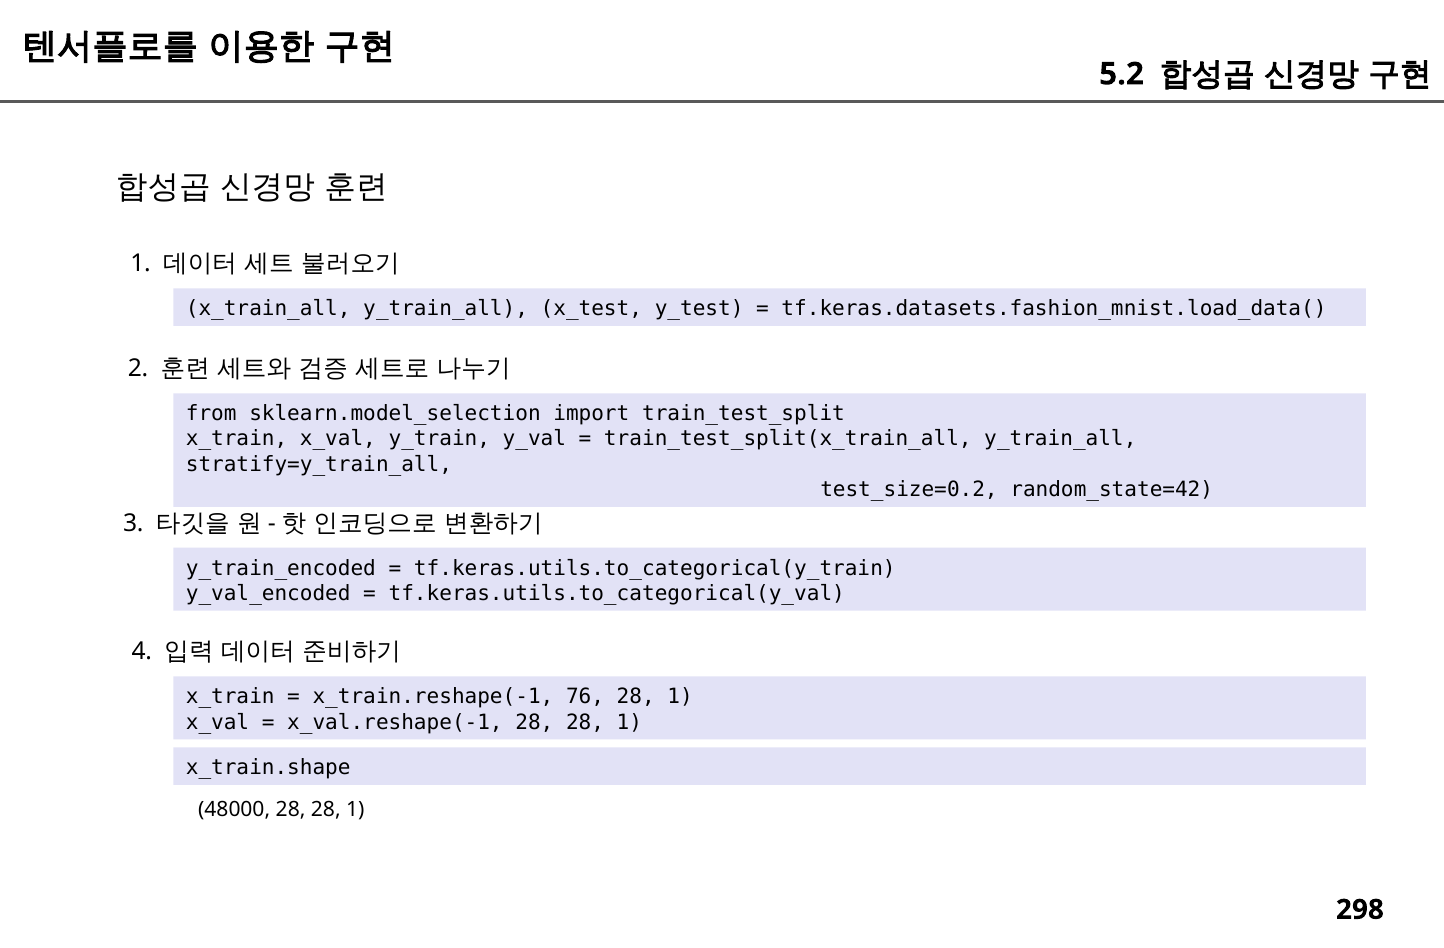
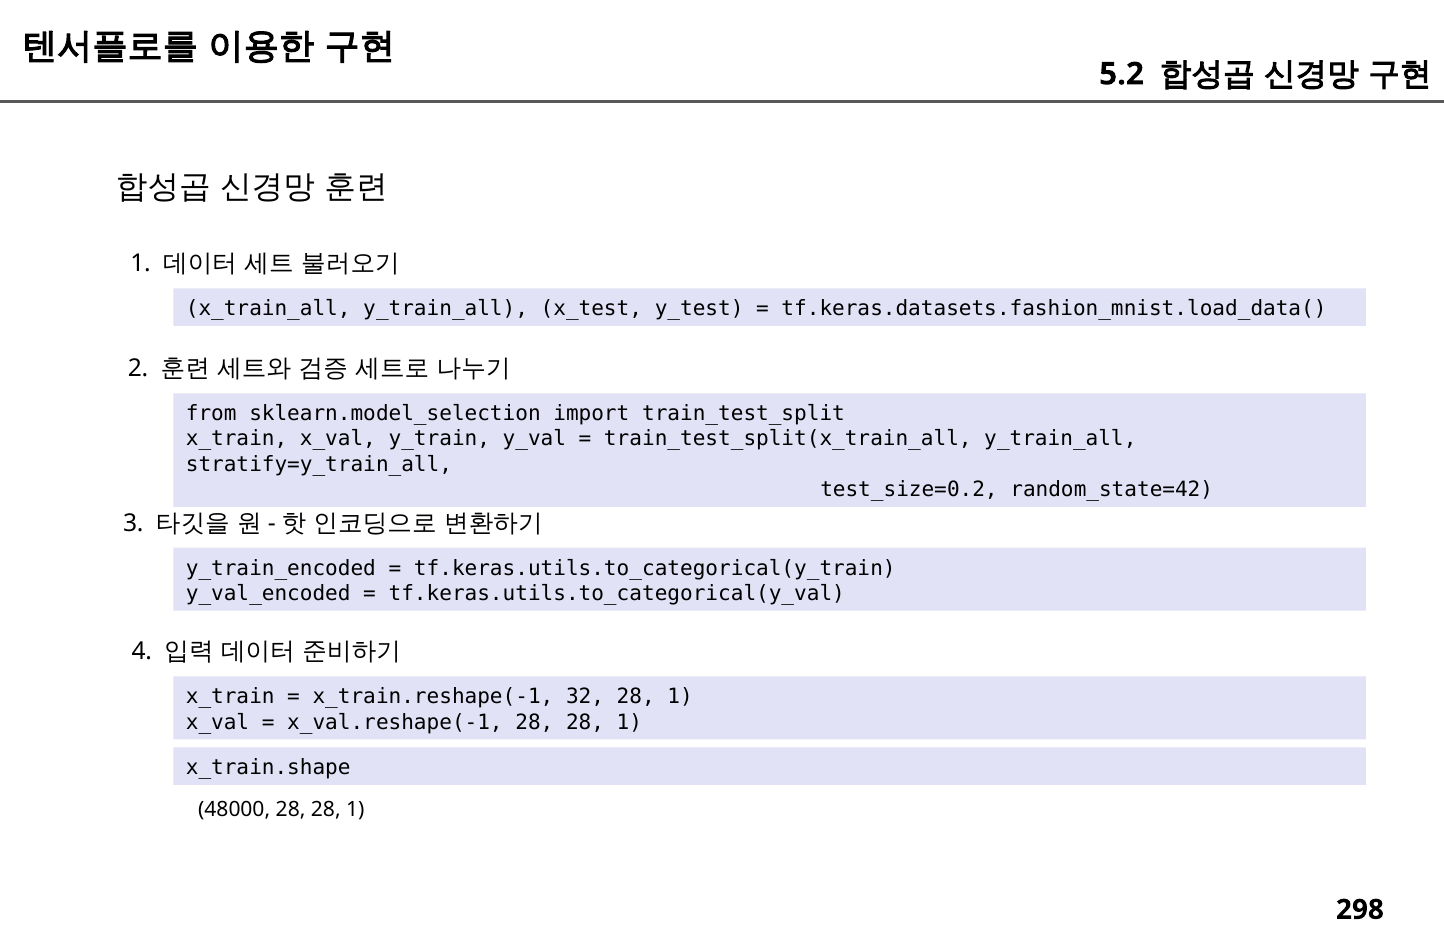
76: 76 -> 32
